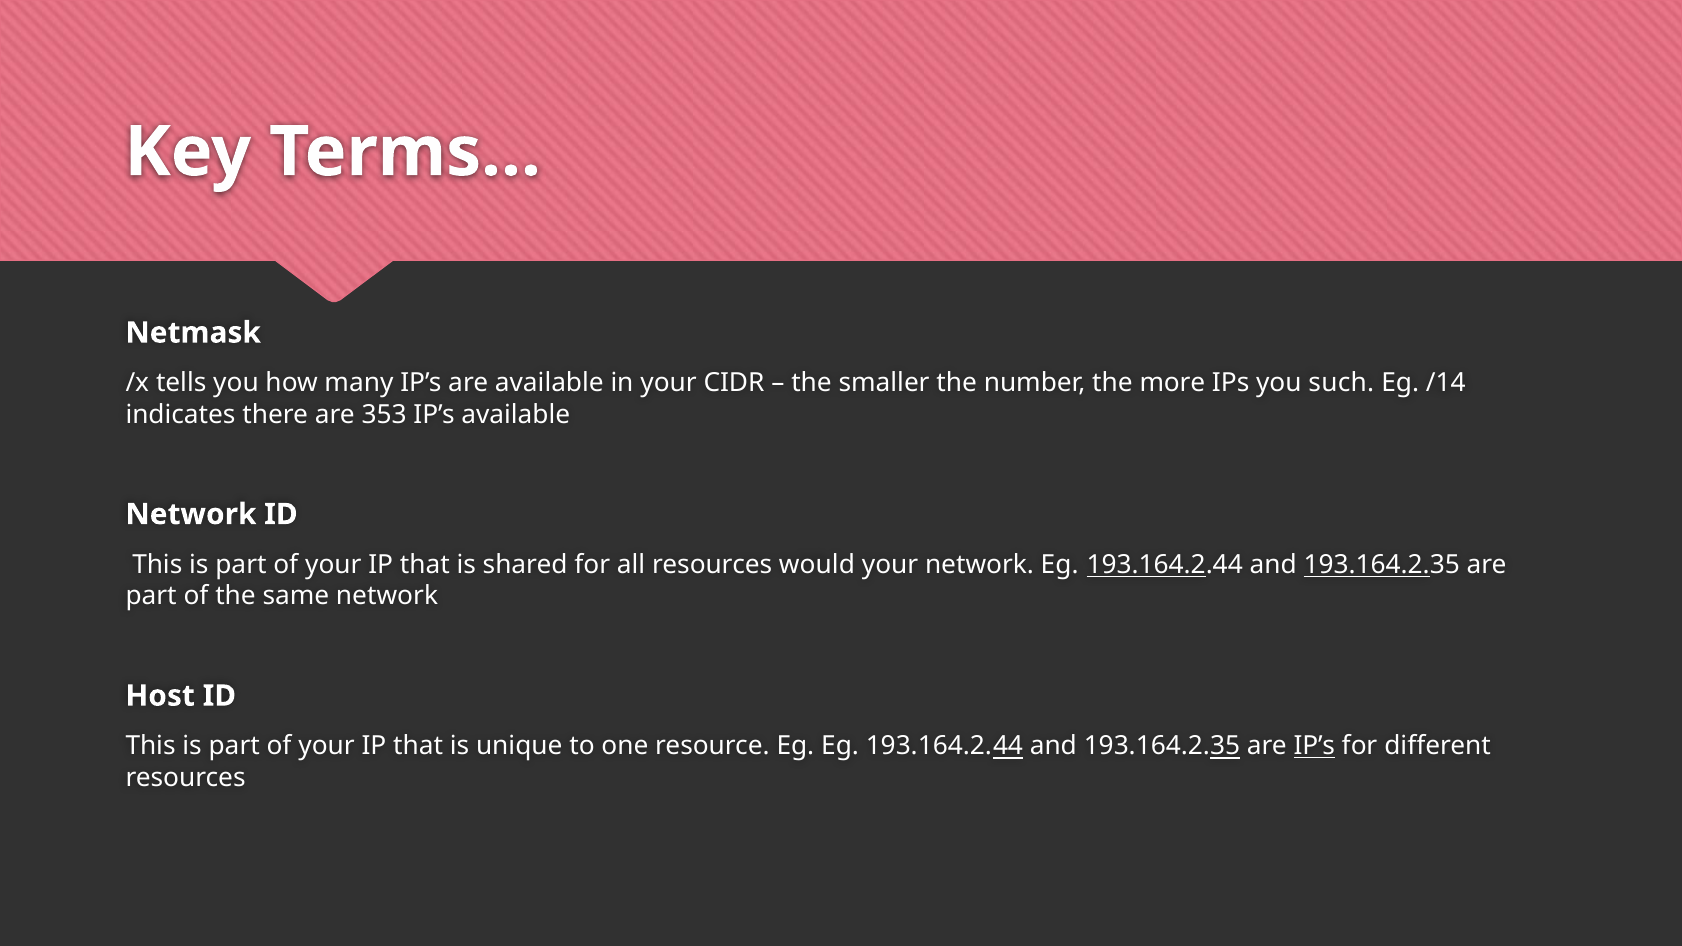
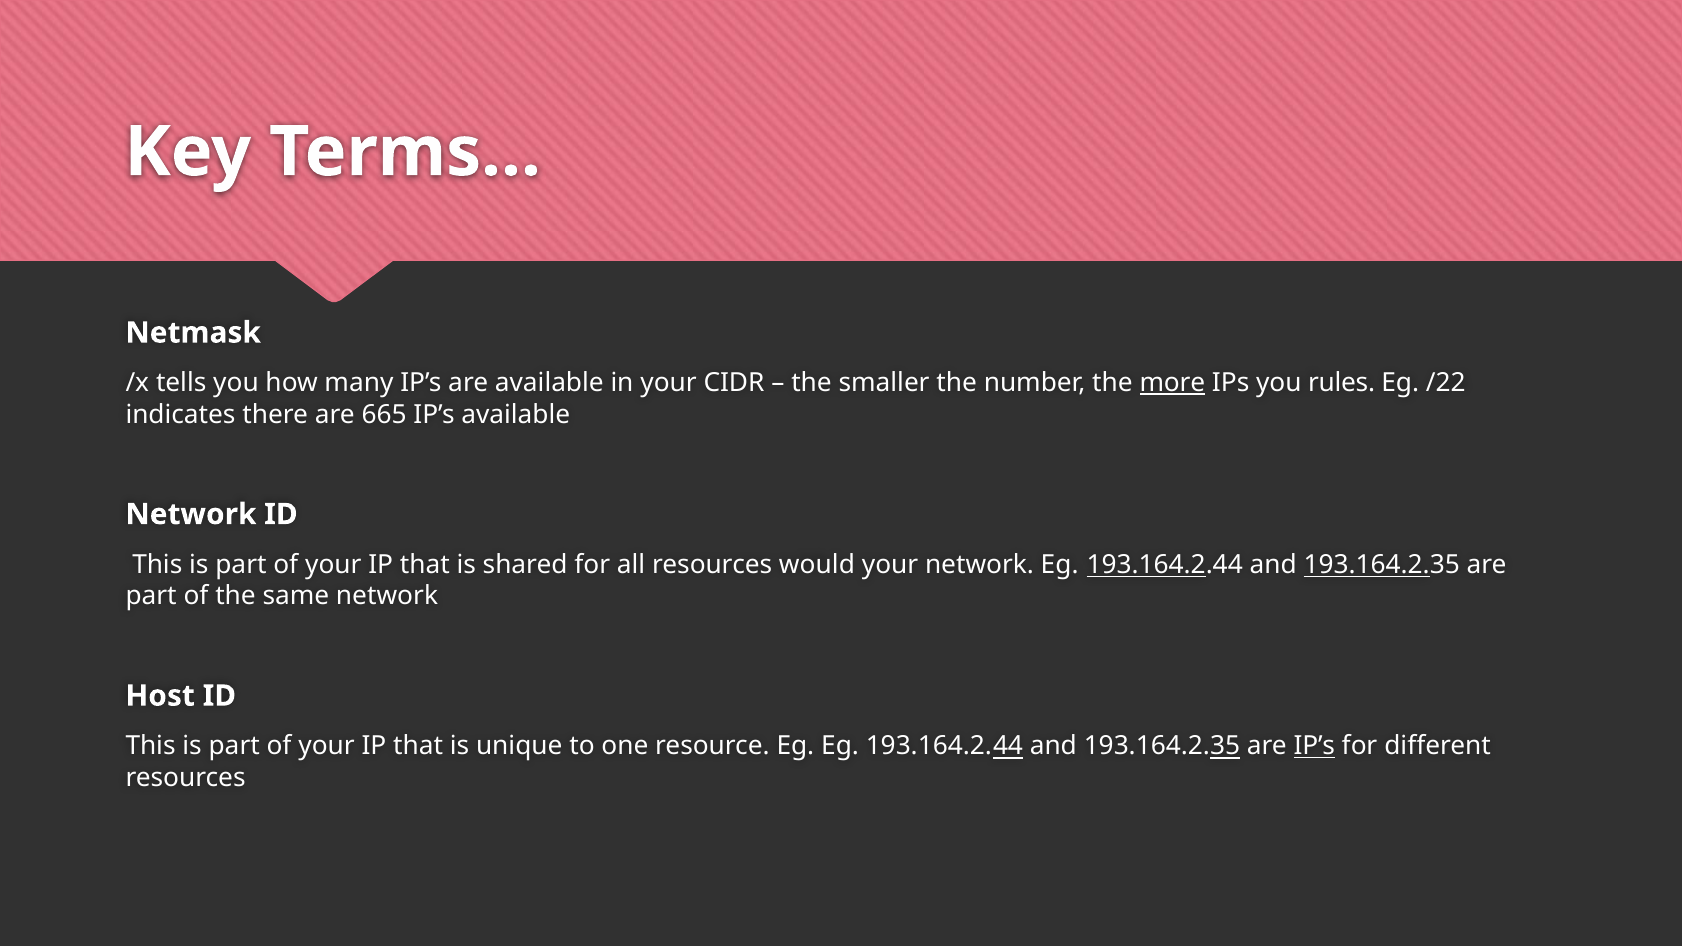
more underline: none -> present
such: such -> rules
/14: /14 -> /22
353: 353 -> 665
